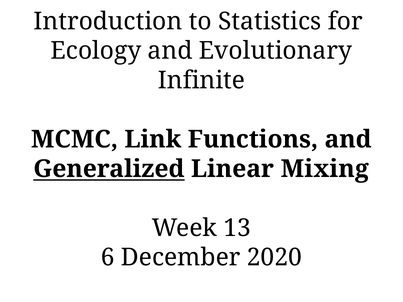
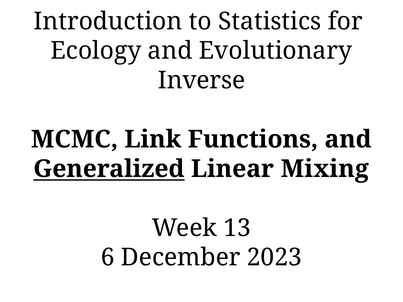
Infinite: Infinite -> Inverse
2020: 2020 -> 2023
